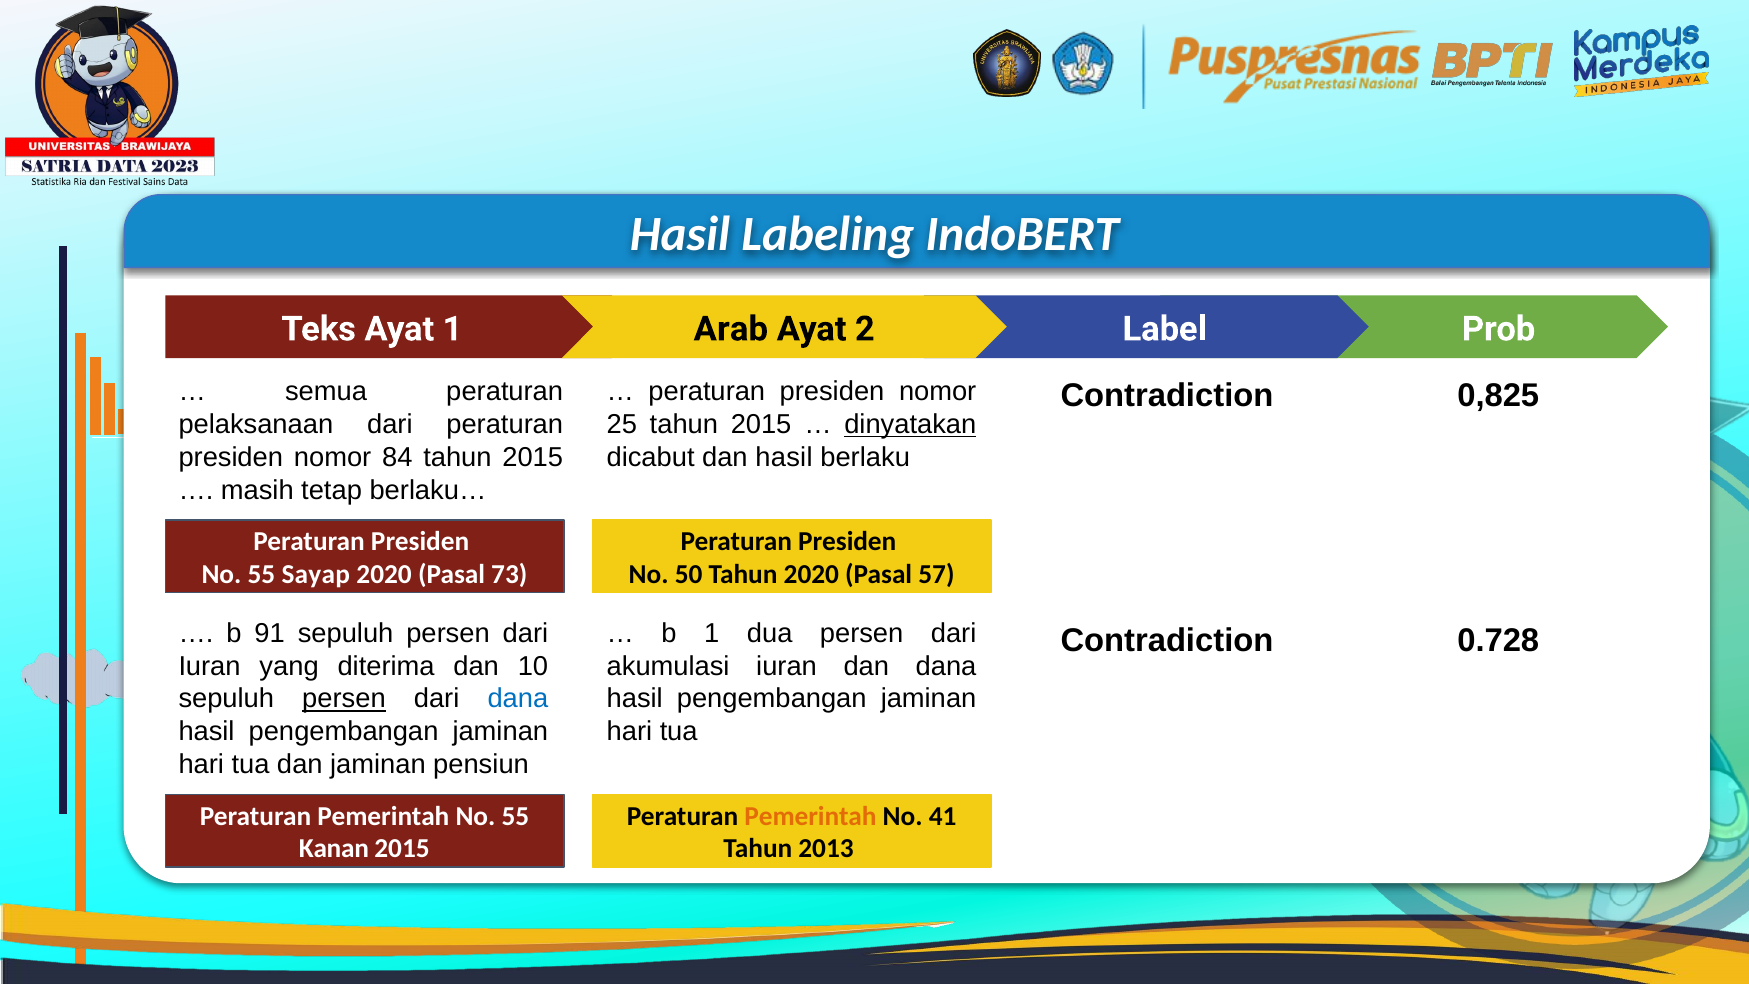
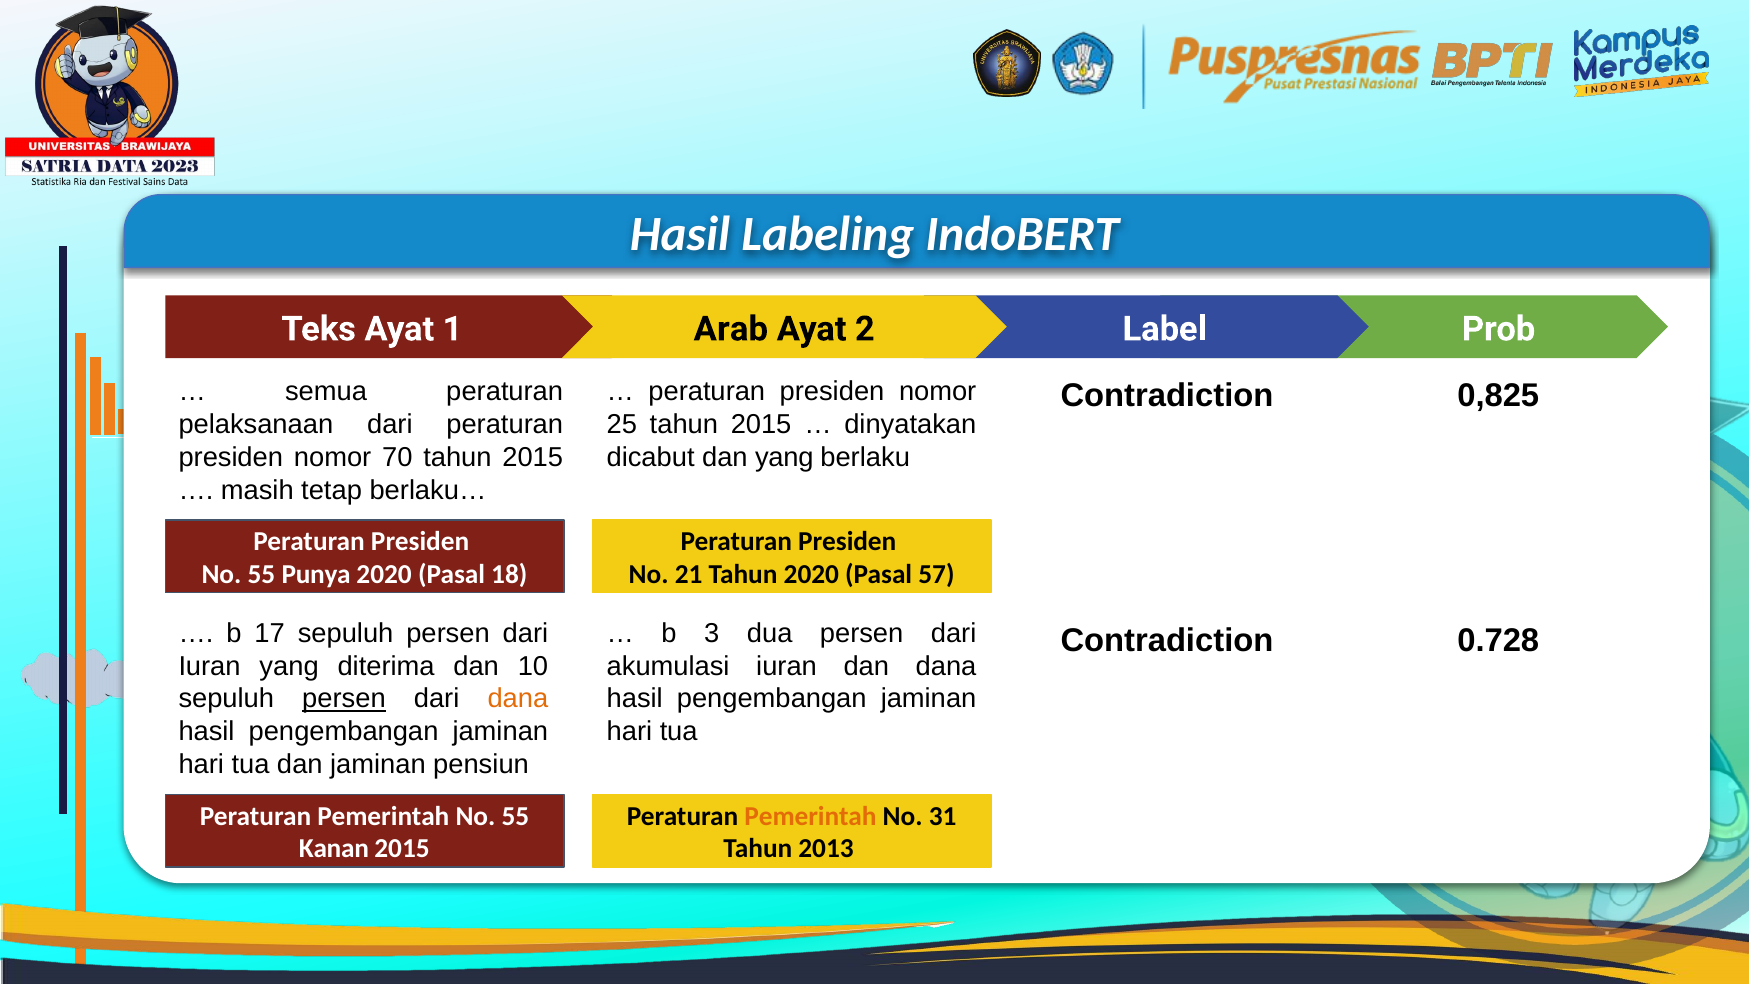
dinyatakan underline: present -> none
84: 84 -> 70
dan hasil: hasil -> yang
Sayap: Sayap -> Punya
73: 73 -> 18
50: 50 -> 21
91: 91 -> 17
b 1: 1 -> 3
dana at (518, 699) colour: blue -> orange
41: 41 -> 31
